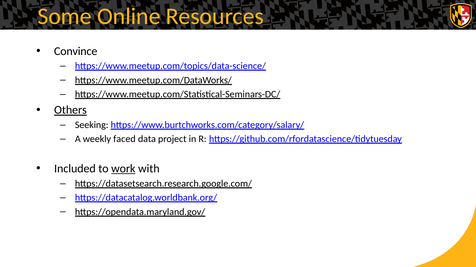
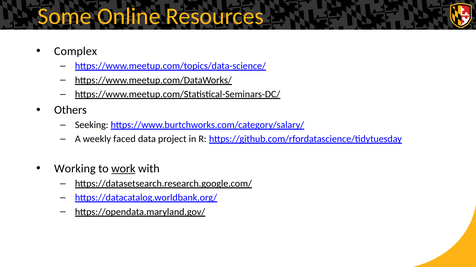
Convince: Convince -> Complex
Others underline: present -> none
Included: Included -> Working
